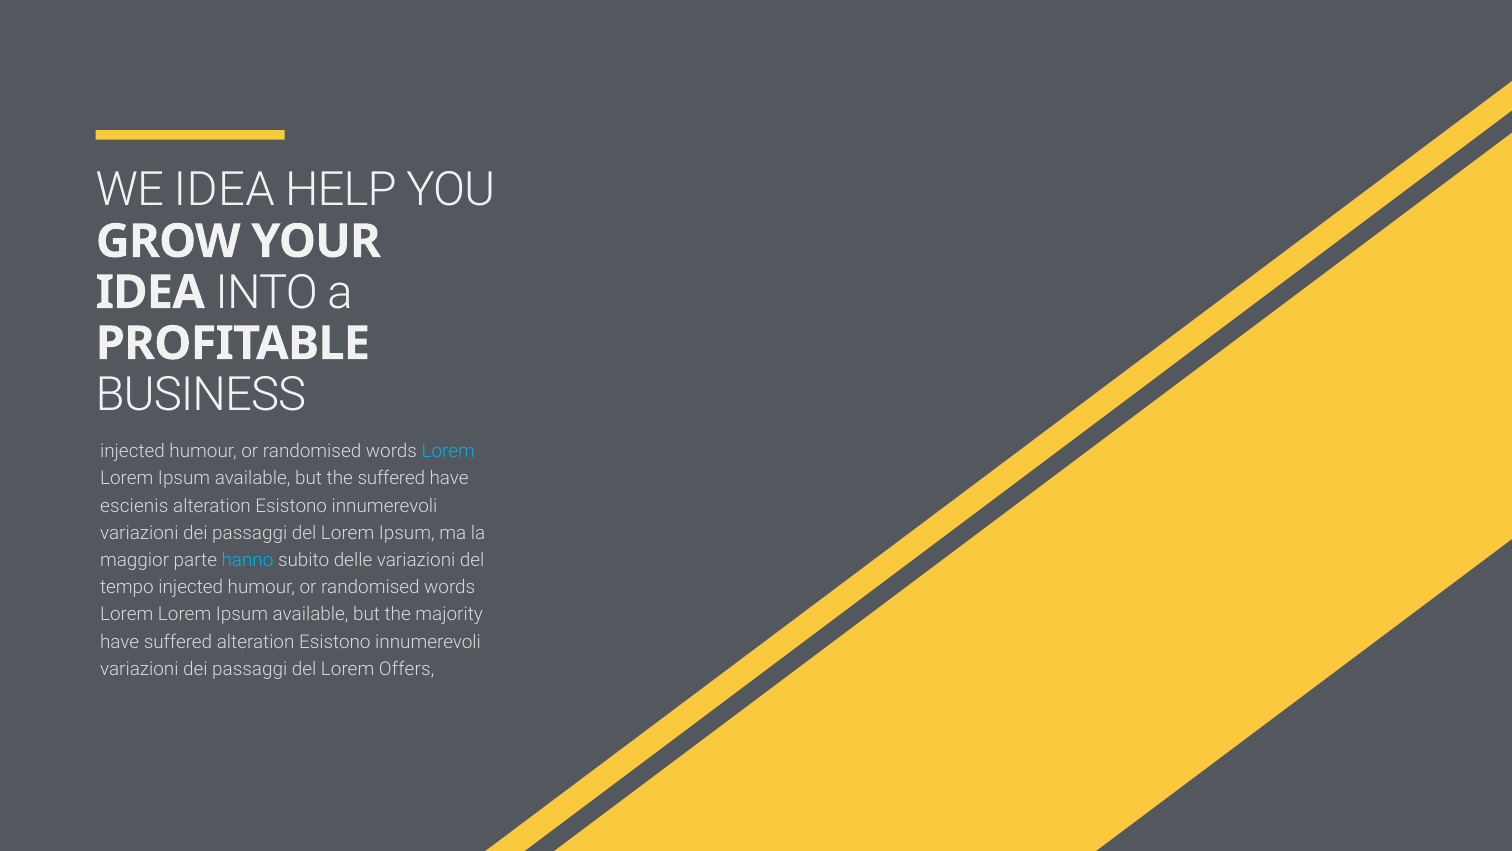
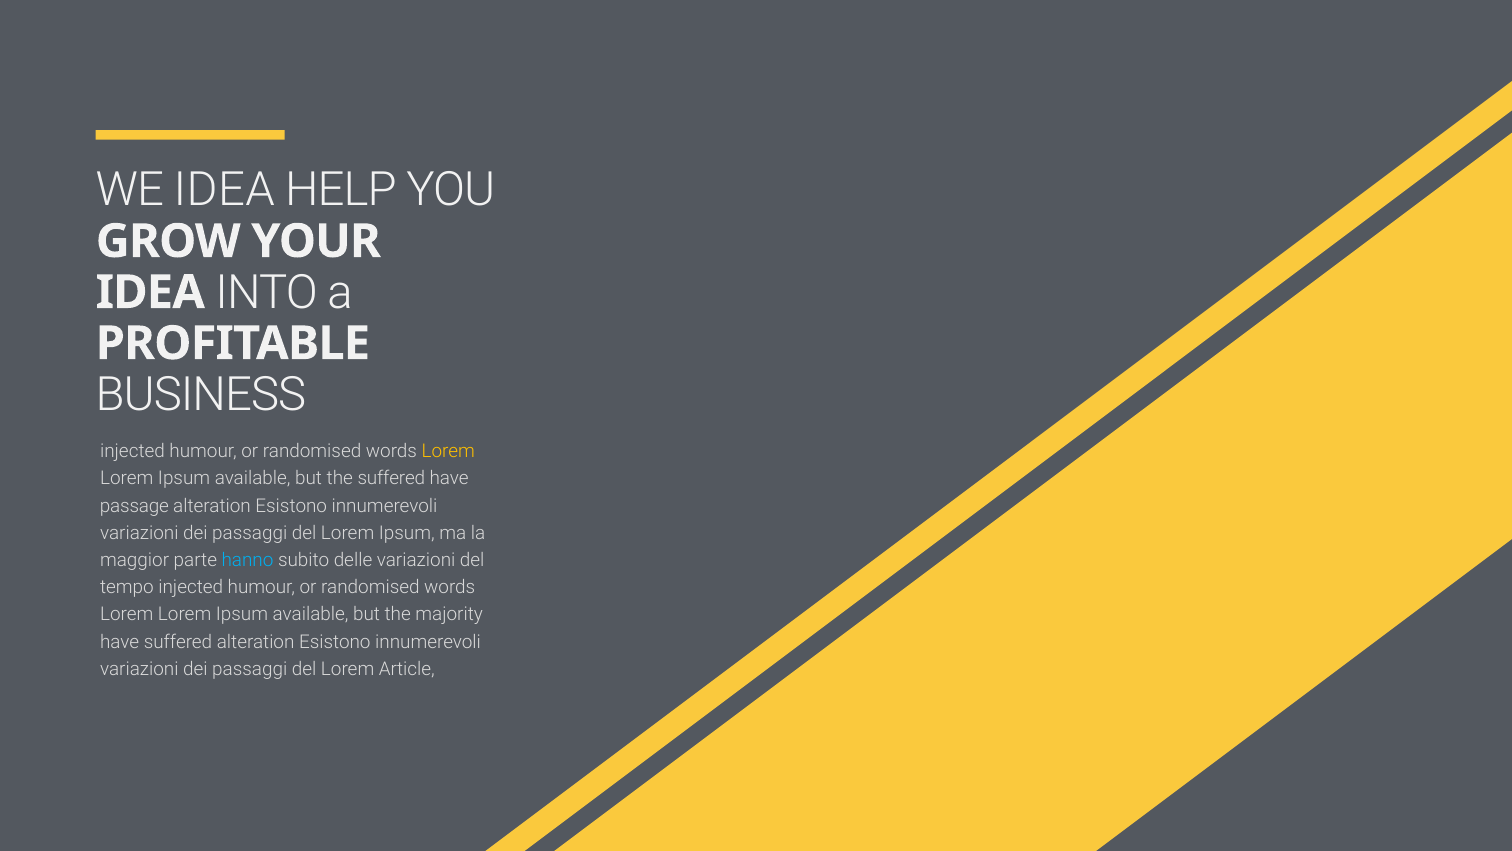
Lorem at (448, 451) colour: light blue -> yellow
escienis: escienis -> passage
Offers: Offers -> Article
